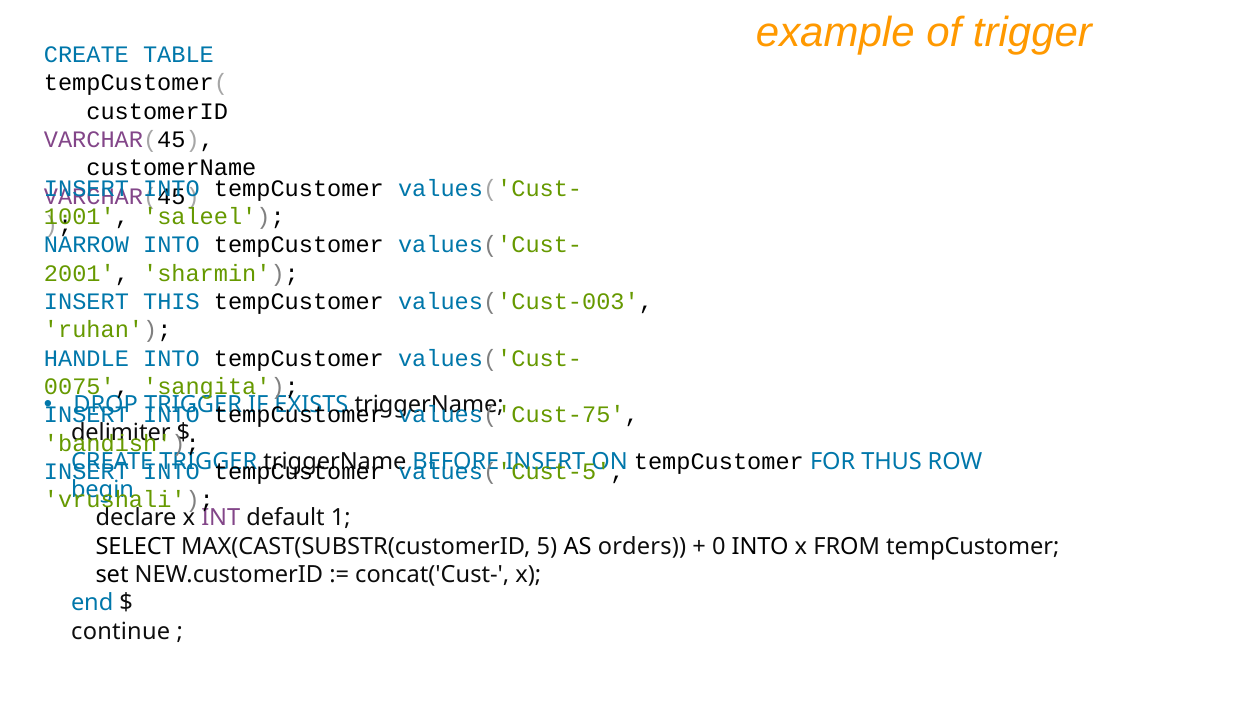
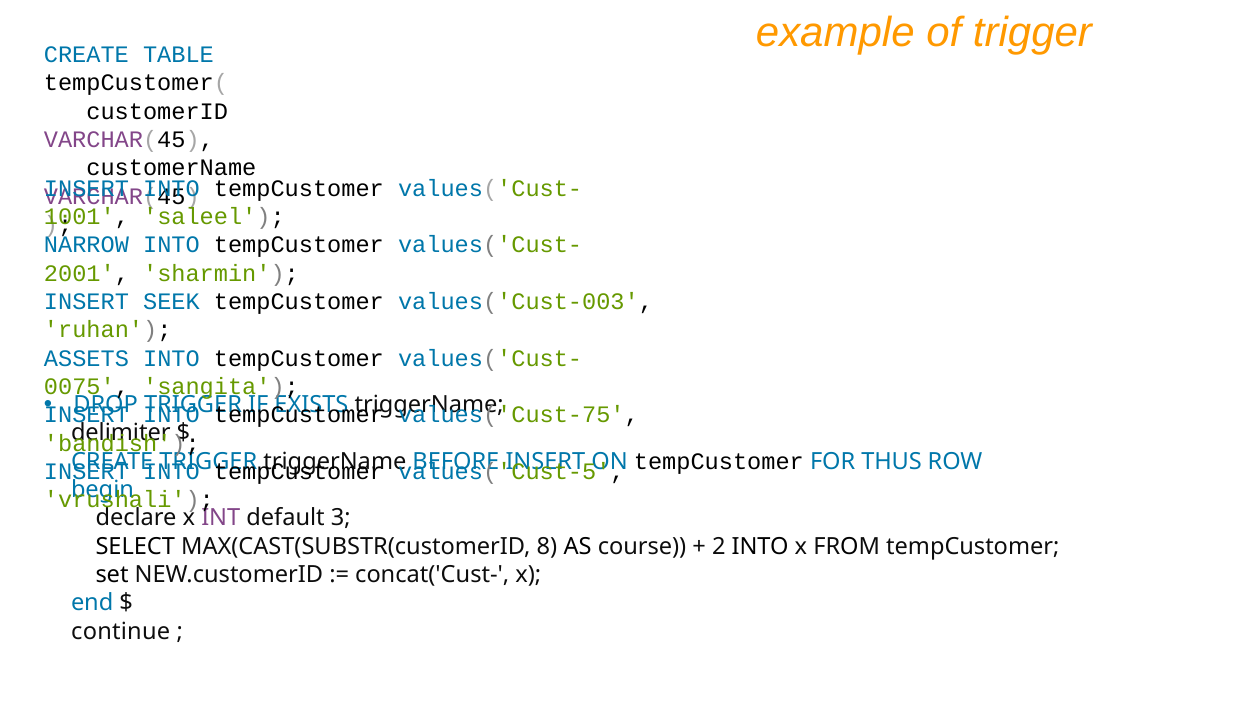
THIS: THIS -> SEEK
HANDLE: HANDLE -> ASSETS
1: 1 -> 3
5: 5 -> 8
orders: orders -> course
0: 0 -> 2
